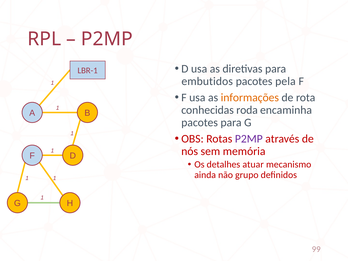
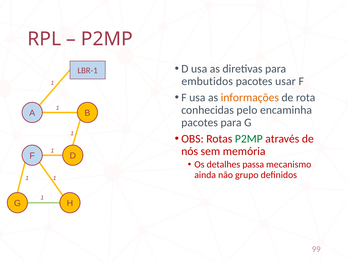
pela: pela -> usar
roda: roda -> pelo
P2MP at (249, 139) colour: purple -> green
atuar: atuar -> passa
